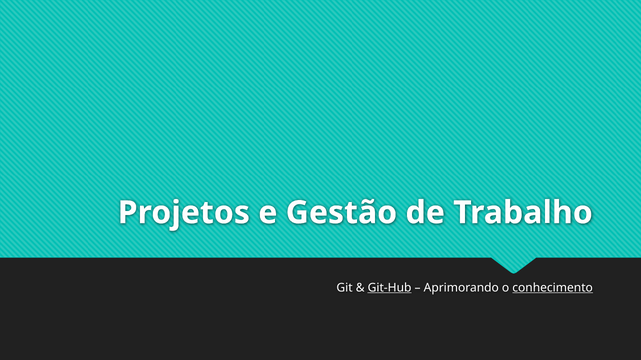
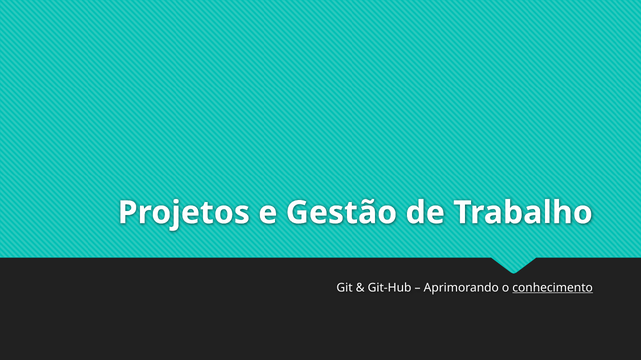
Git-Hub underline: present -> none
